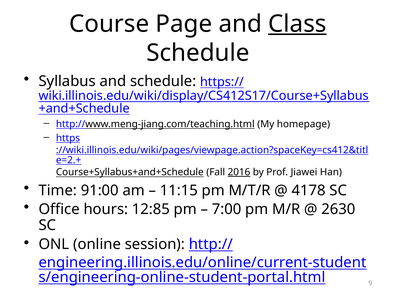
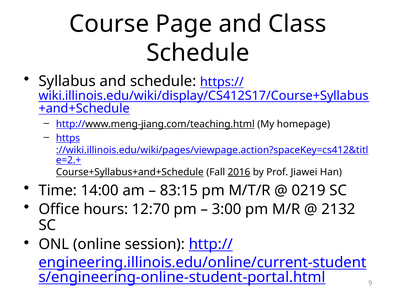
Class underline: present -> none
91:00: 91:00 -> 14:00
11:15: 11:15 -> 83:15
4178: 4178 -> 0219
12:85: 12:85 -> 12:70
7:00: 7:00 -> 3:00
2630: 2630 -> 2132
